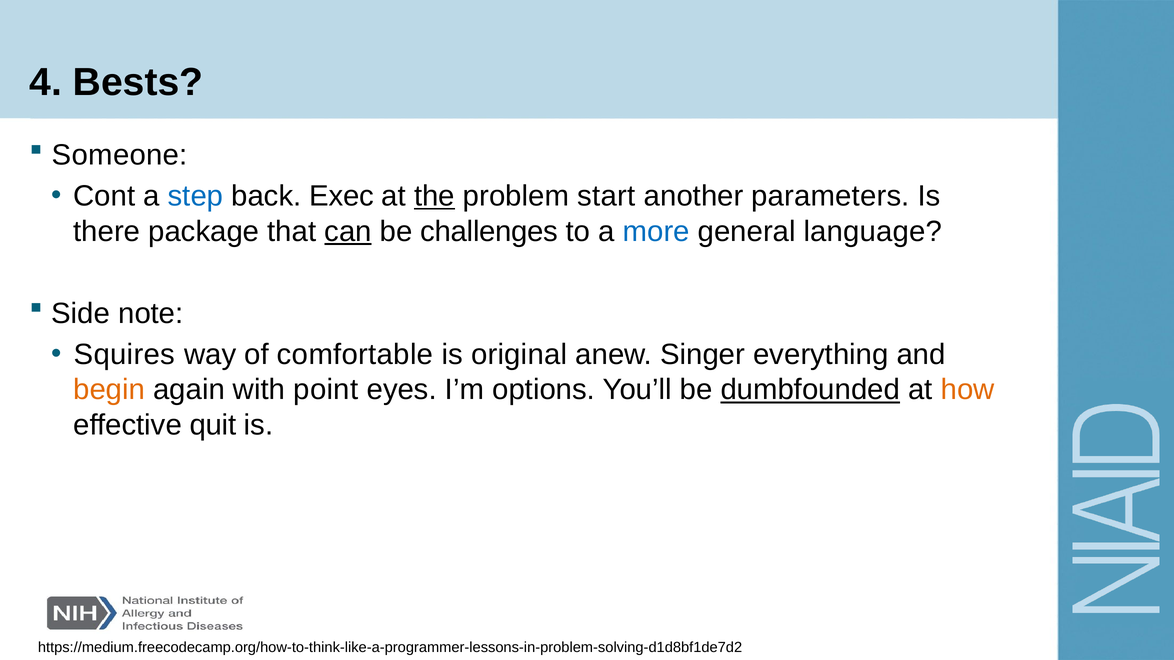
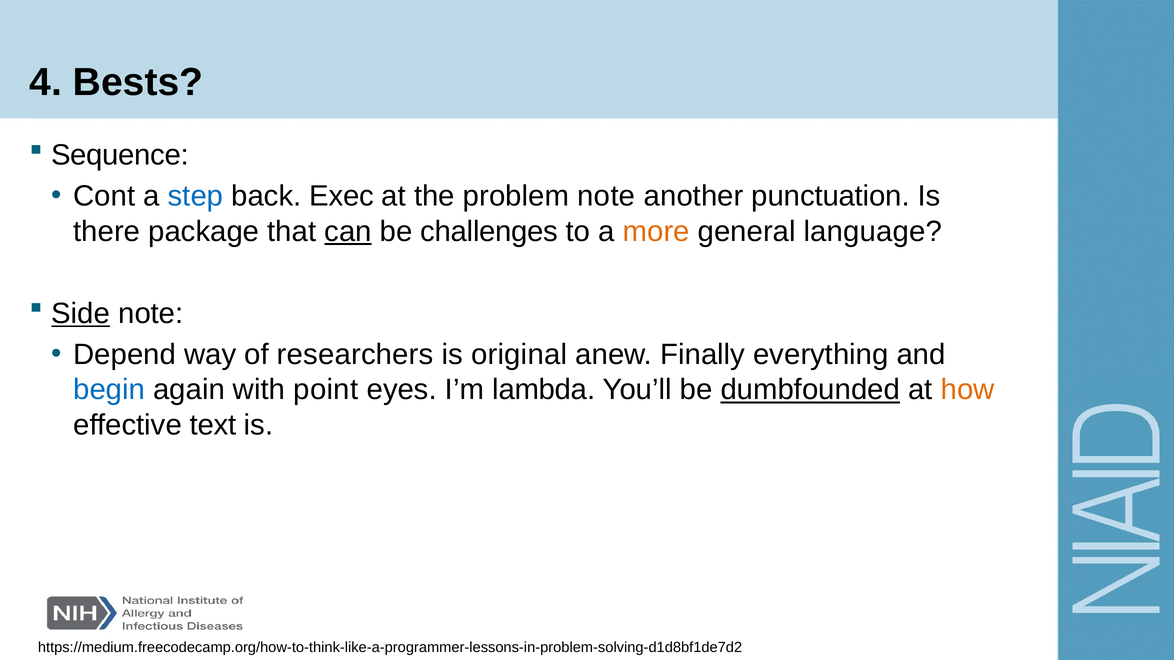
Someone: Someone -> Sequence
the underline: present -> none
problem start: start -> note
parameters: parameters -> punctuation
more colour: blue -> orange
Side underline: none -> present
Squires: Squires -> Depend
comfortable: comfortable -> researchers
Singer: Singer -> Finally
begin colour: orange -> blue
options: options -> lambda
quit: quit -> text
